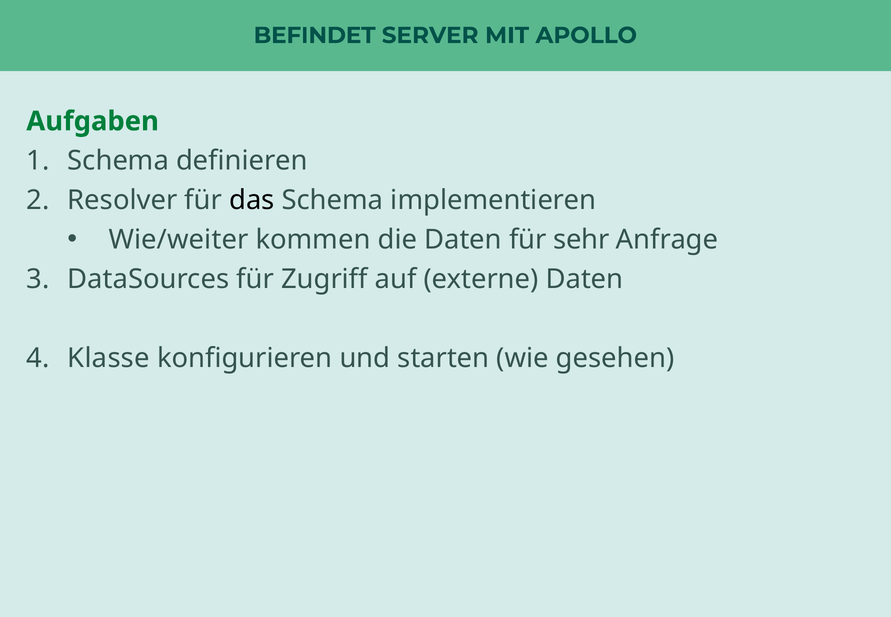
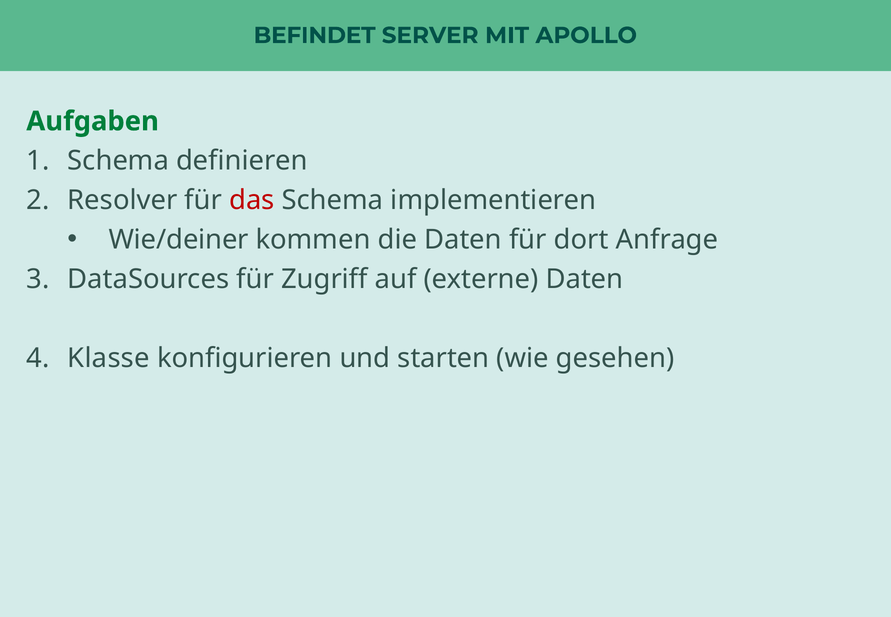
das colour: black -> red
Wie/weiter: Wie/weiter -> Wie/deiner
sehr: sehr -> dort
